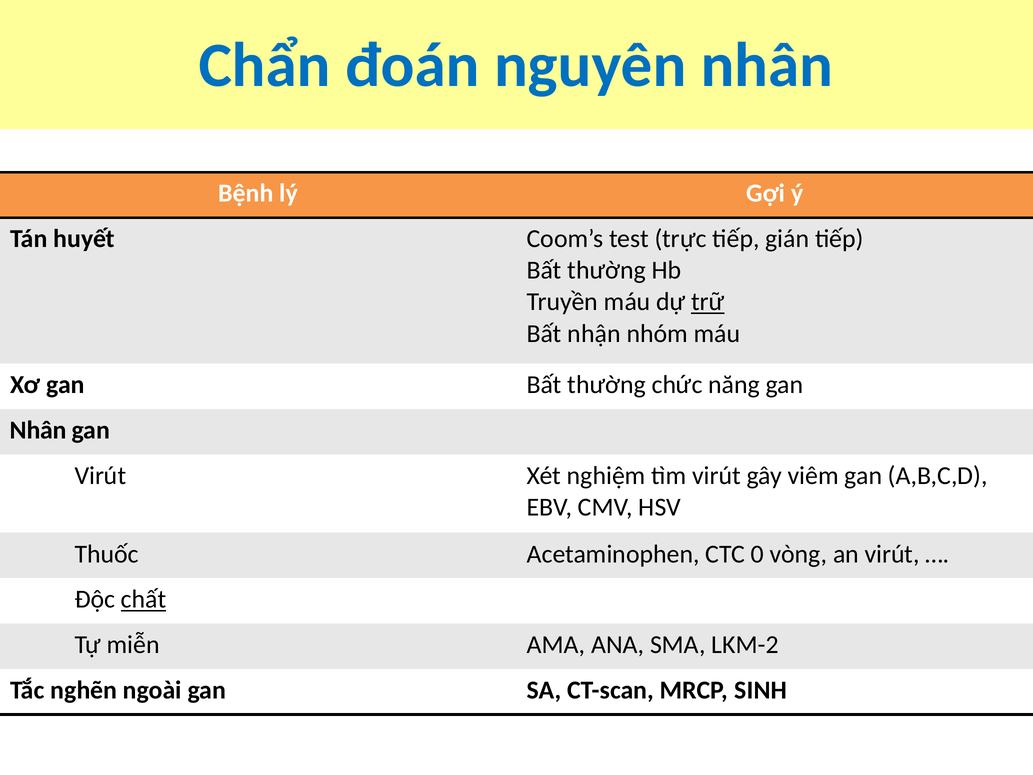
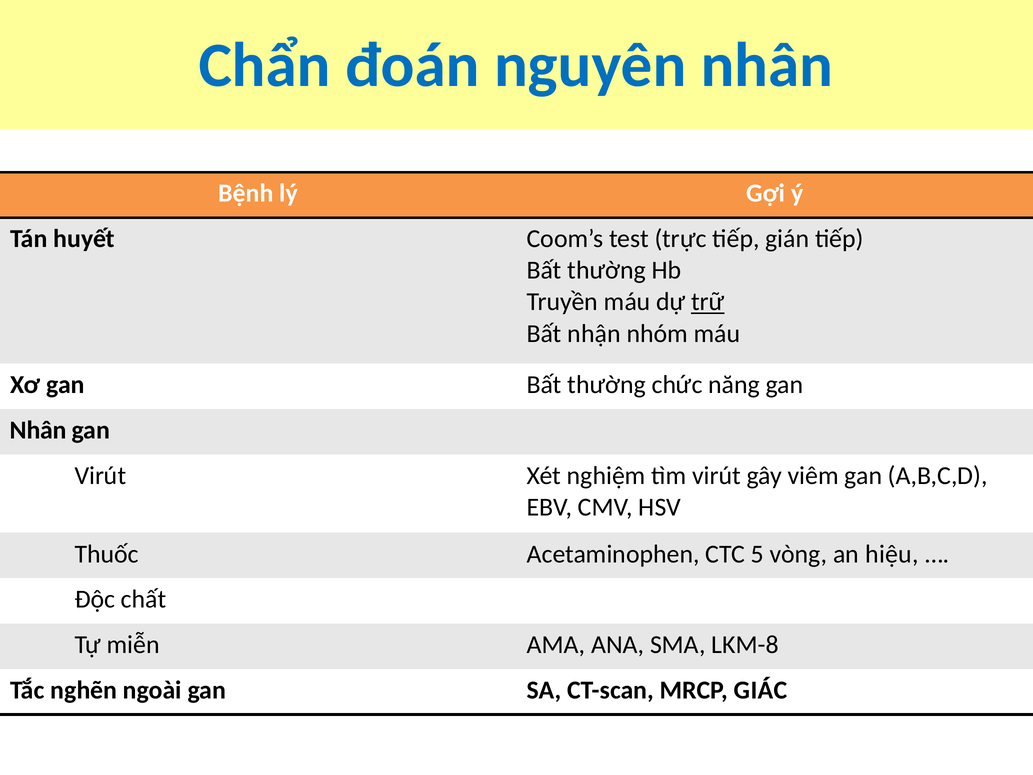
0: 0 -> 5
an virút: virút -> hiệu
chất underline: present -> none
LKM-2: LKM-2 -> LKM-8
SINH: SINH -> GIÁC
